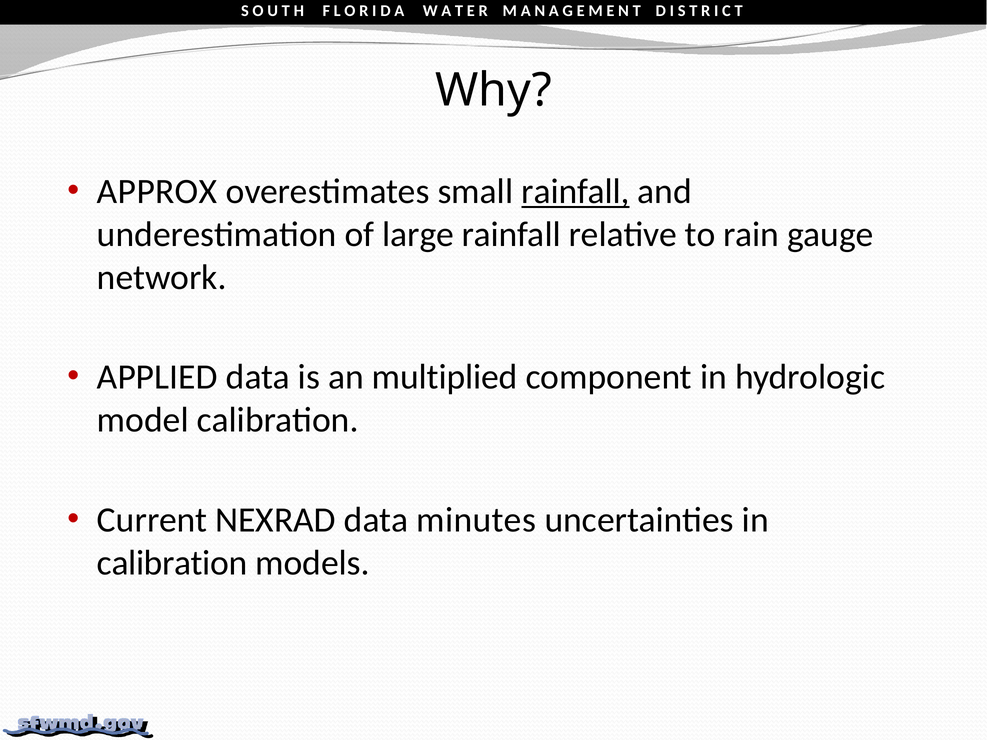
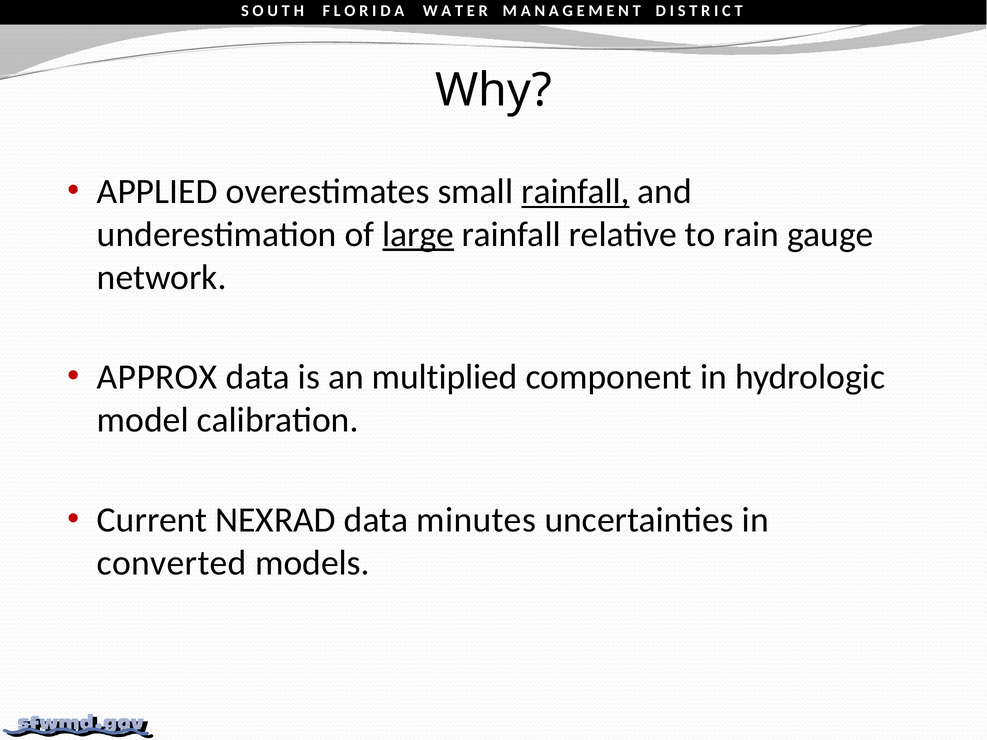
APPROX: APPROX -> APPLIED
large underline: none -> present
APPLIED: APPLIED -> APPROX
calibration at (172, 563): calibration -> converted
